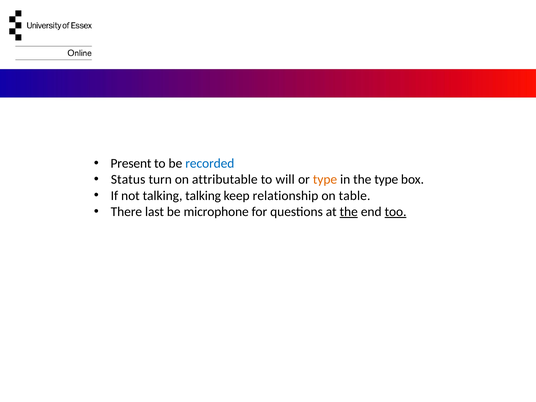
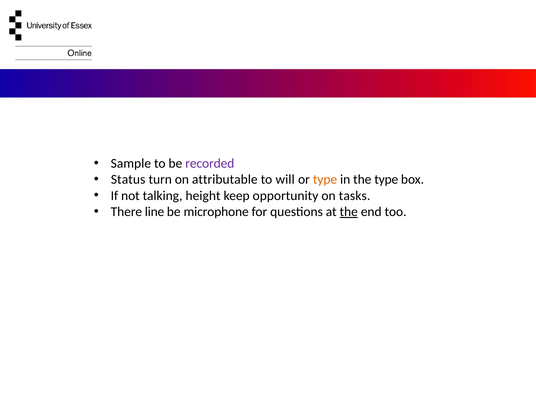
Present: Present -> Sample
recorded colour: blue -> purple
talking talking: talking -> height
relationship: relationship -> opportunity
table: table -> tasks
last: last -> line
too underline: present -> none
